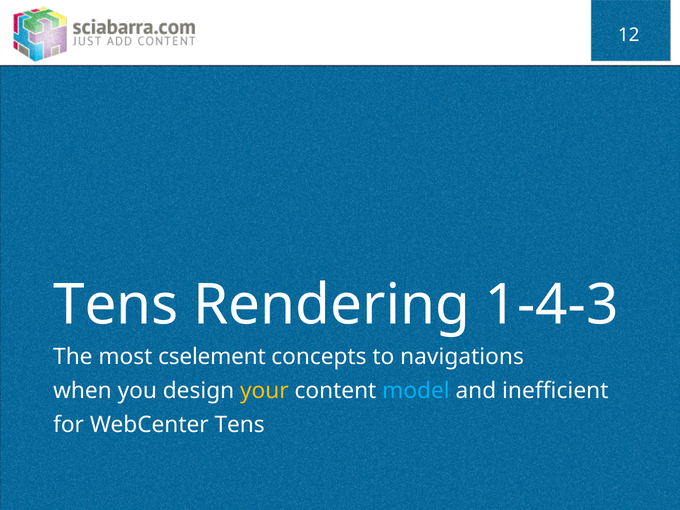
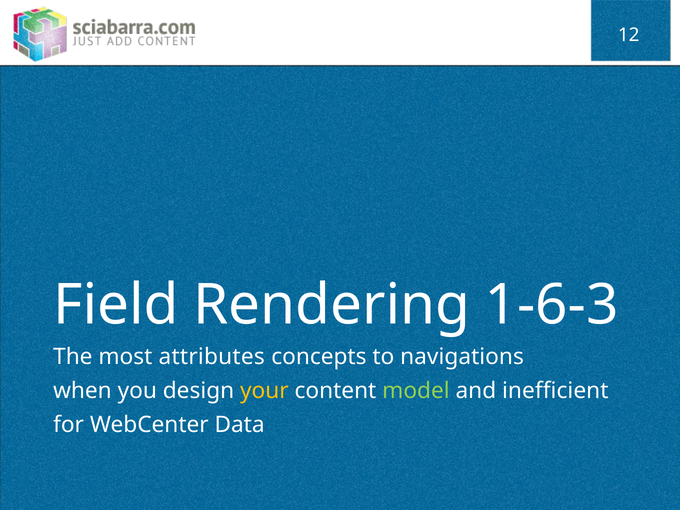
Tens at (116, 305): Tens -> Field
1-4-3: 1-4-3 -> 1-6-3
cselement: cselement -> attributes
model colour: light blue -> light green
WebCenter Tens: Tens -> Data
